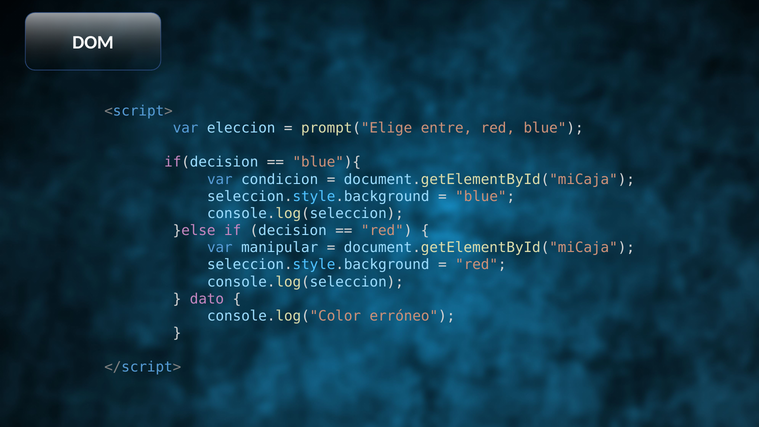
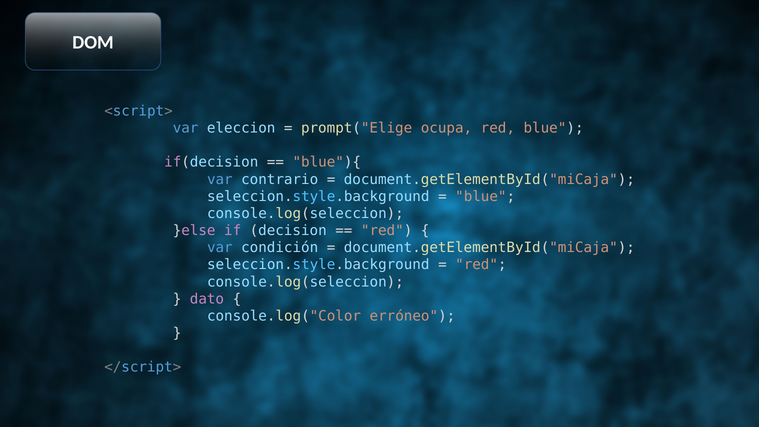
entre: entre -> ocupa
condicion: condicion -> contrario
manipular: manipular -> condición
